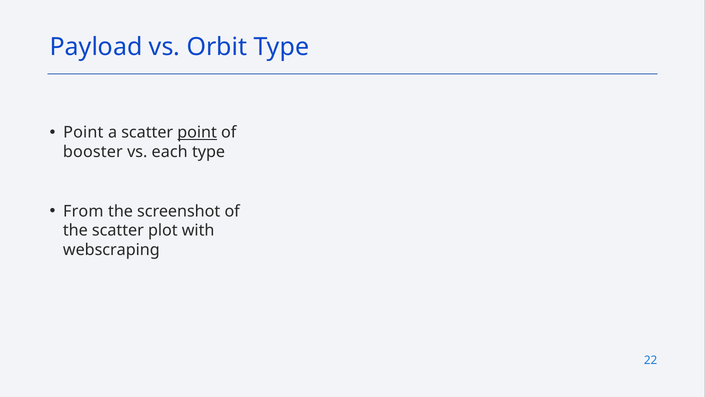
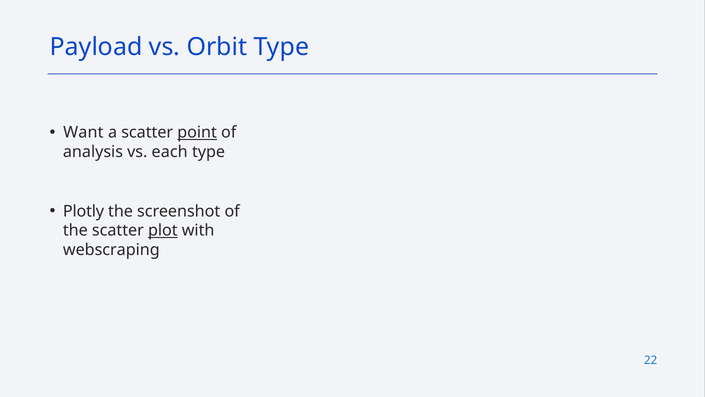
Point at (83, 132): Point -> Want
booster: booster -> analysis
From: From -> Plotly
plot underline: none -> present
